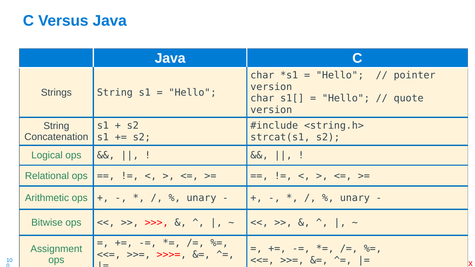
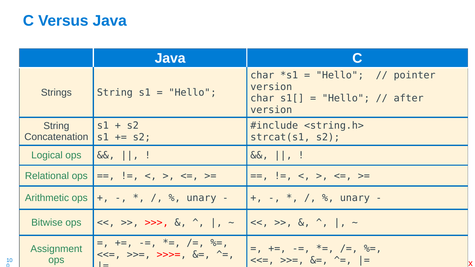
quote: quote -> after
